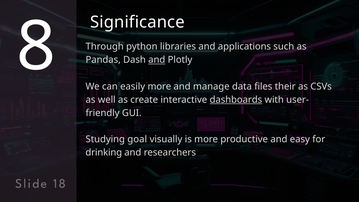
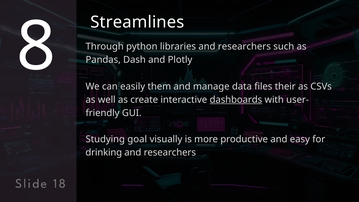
Significance: Significance -> Streamlines
libraries and applications: applications -> researchers
and at (157, 60) underline: present -> none
easily more: more -> them
